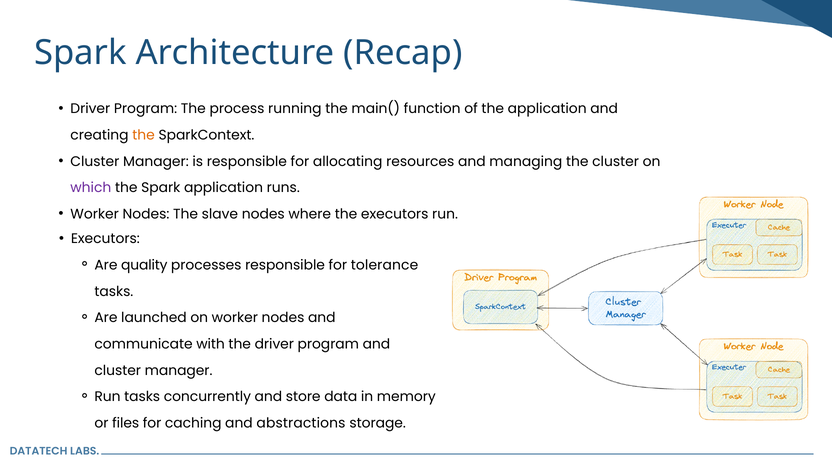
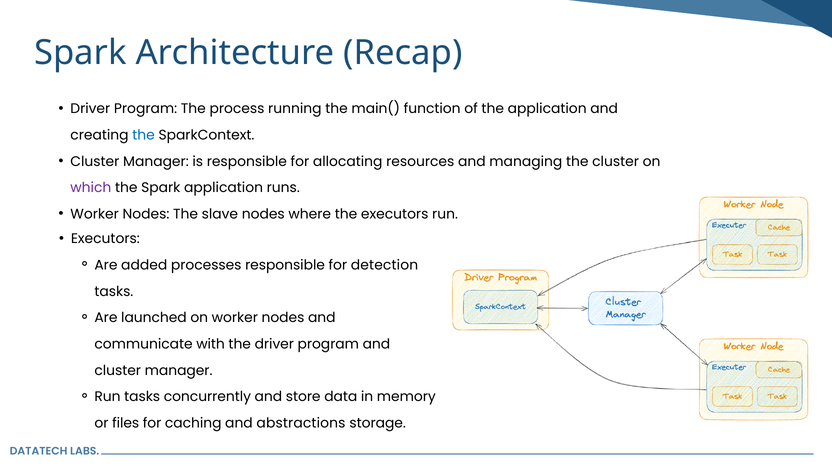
the at (144, 135) colour: orange -> blue
quality: quality -> added
tolerance: tolerance -> detection
